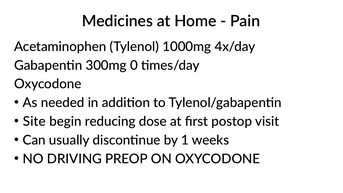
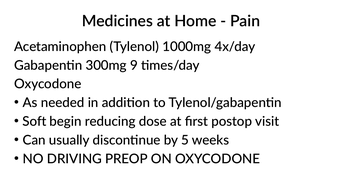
0: 0 -> 9
Site: Site -> Soft
1: 1 -> 5
